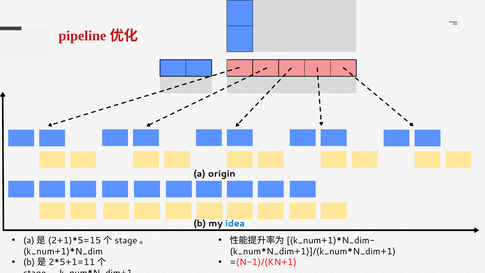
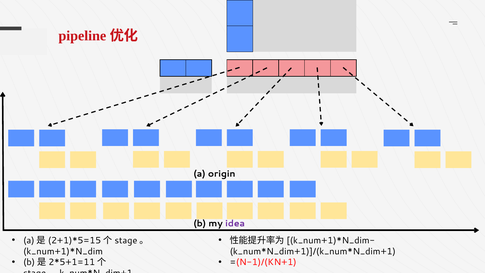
idea colour: blue -> purple
